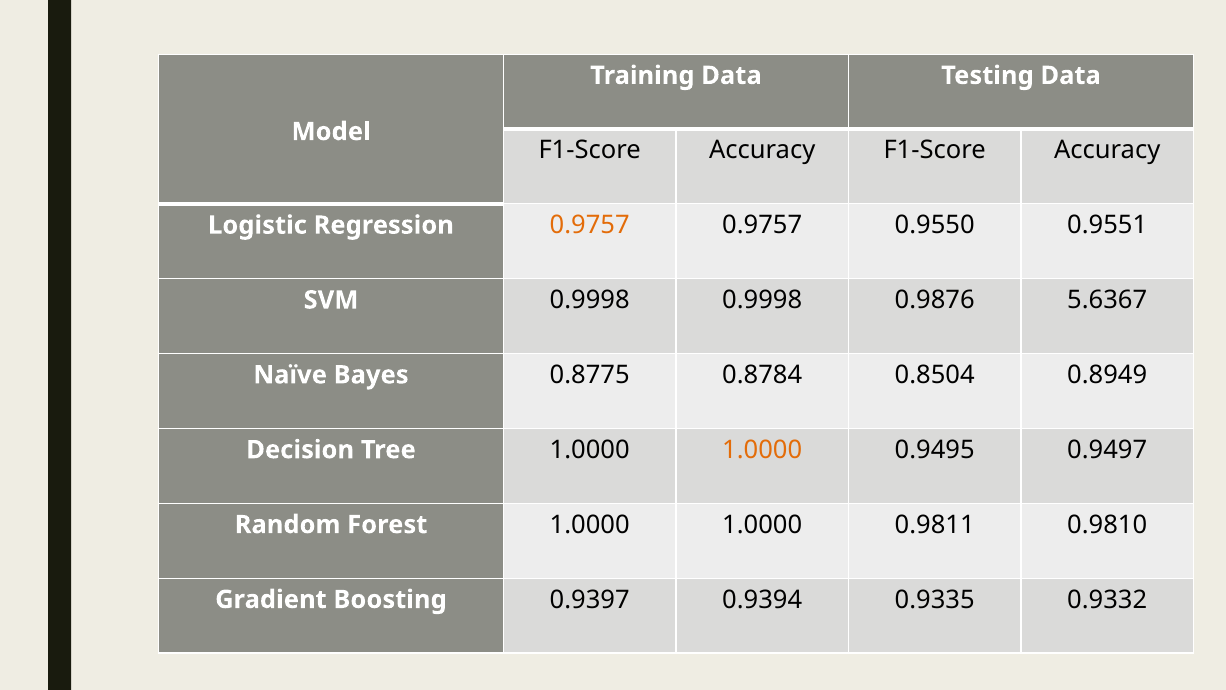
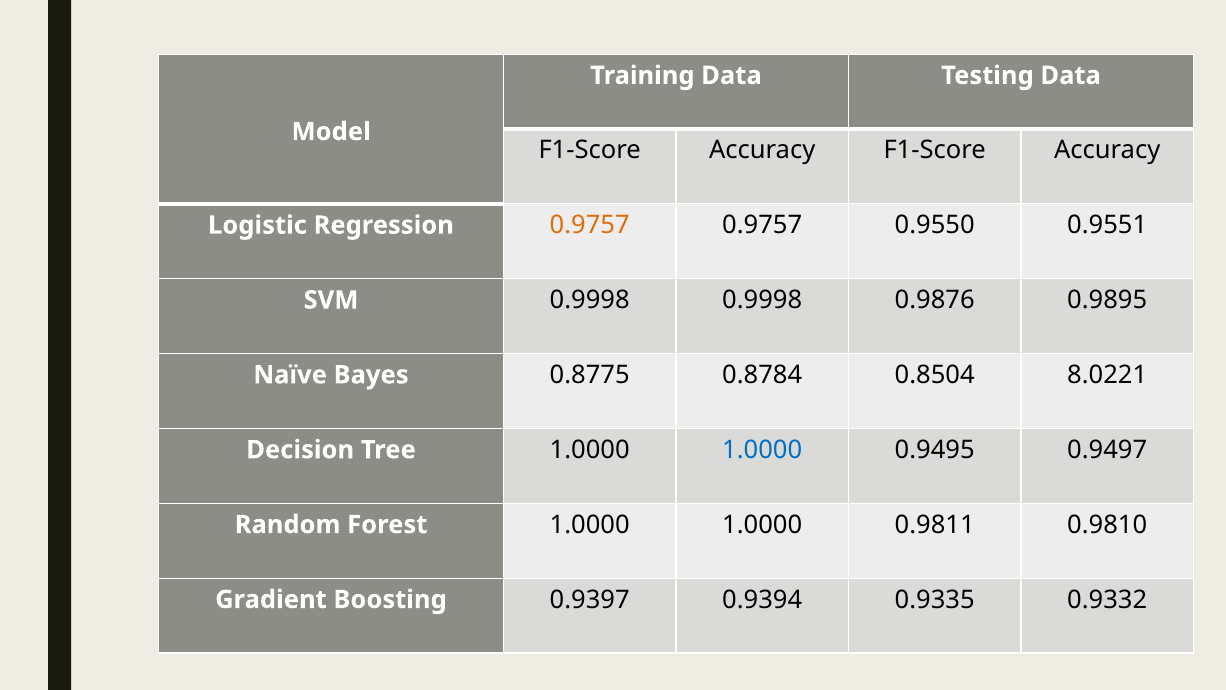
5.6367: 5.6367 -> 0.9895
0.8949: 0.8949 -> 8.0221
1.0000 at (762, 450) colour: orange -> blue
